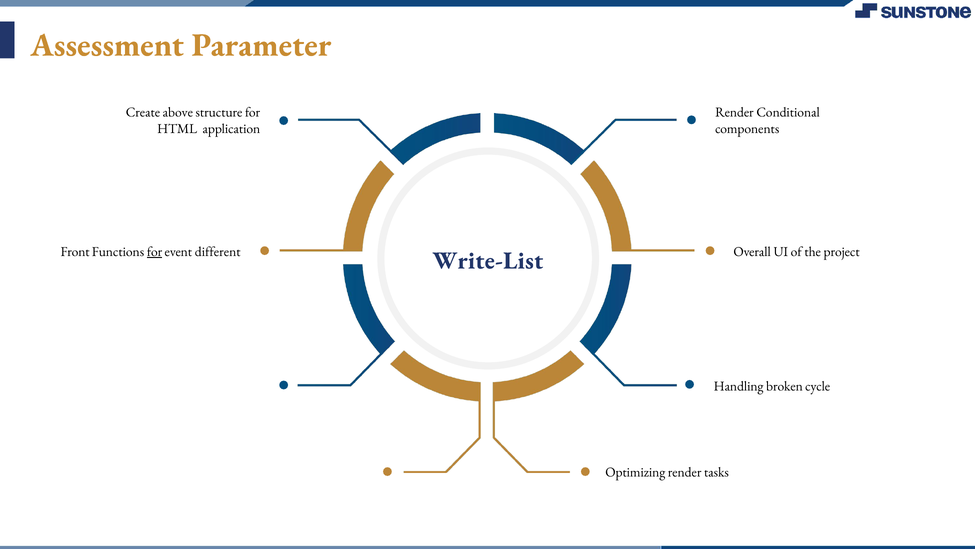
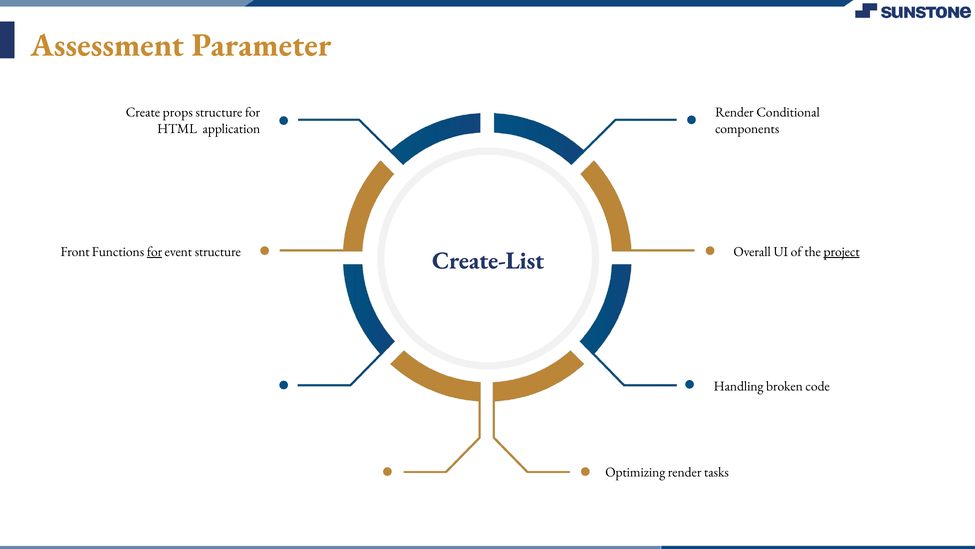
above: above -> props
event different: different -> structure
project underline: none -> present
Write-List: Write-List -> Create-List
cycle: cycle -> code
